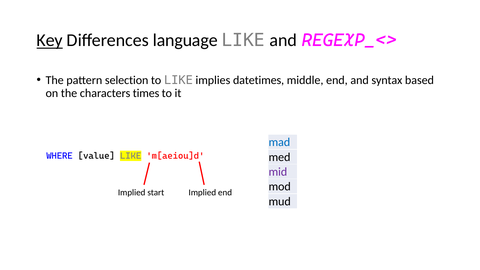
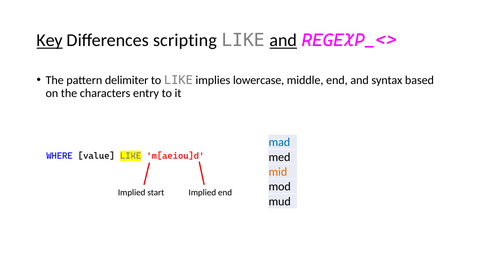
language: language -> scripting
and at (283, 40) underline: none -> present
selection: selection -> delimiter
datetimes: datetimes -> lowercase
times: times -> entry
mid colour: purple -> orange
